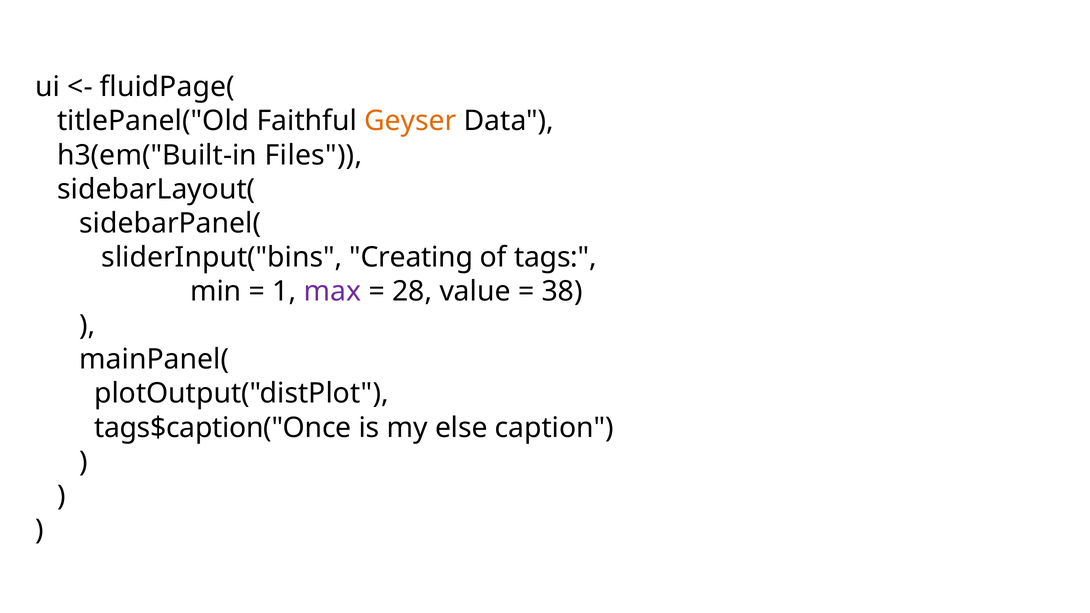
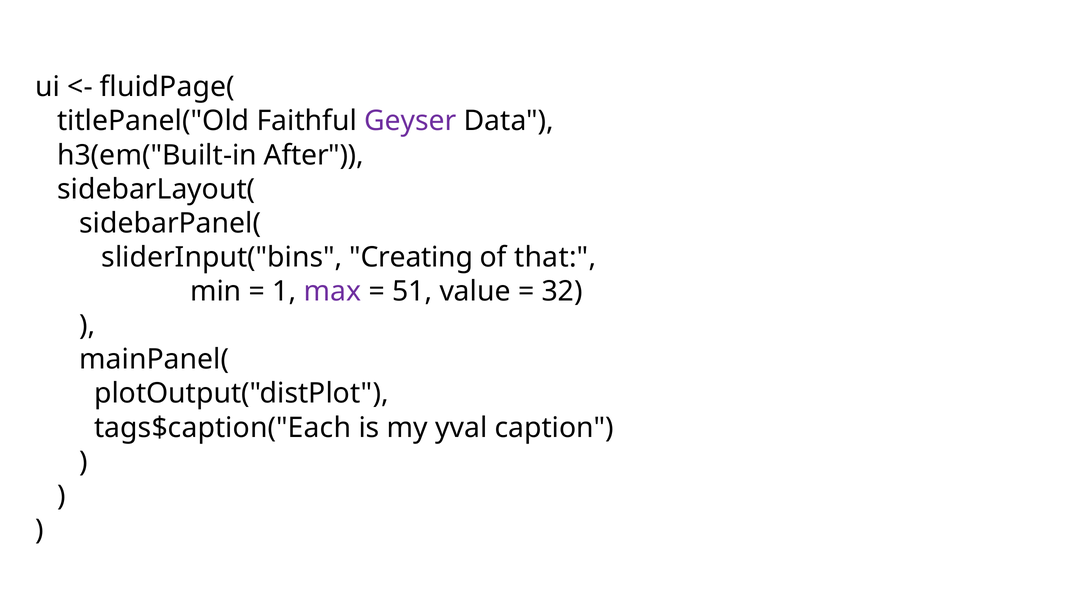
Geyser colour: orange -> purple
Files: Files -> After
tags: tags -> that
28: 28 -> 51
38: 38 -> 32
tags$caption("Once: tags$caption("Once -> tags$caption("Each
else: else -> yval
